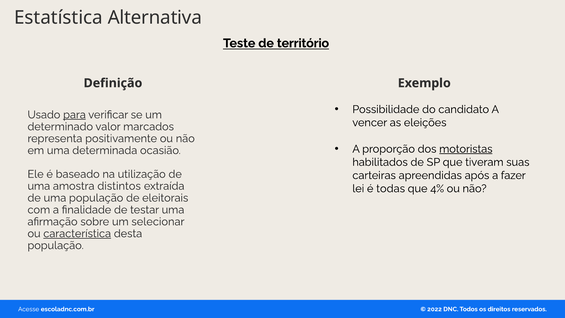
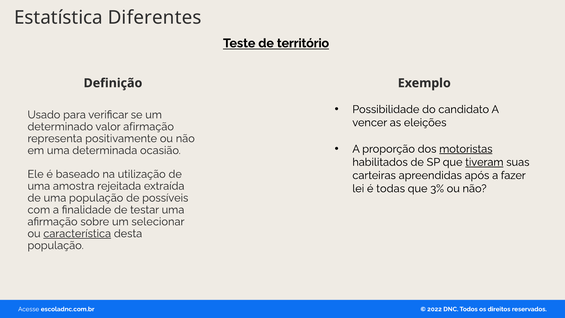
Alternativa: Alternativa -> Diferentes
para underline: present -> none
valor marcados: marcados -> afirmação
tiveram underline: none -> present
distintos: distintos -> rejeitada
4%: 4% -> 3%
eleitorais: eleitorais -> possíveis
